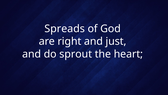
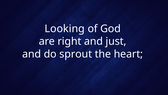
Spreads: Spreads -> Looking
